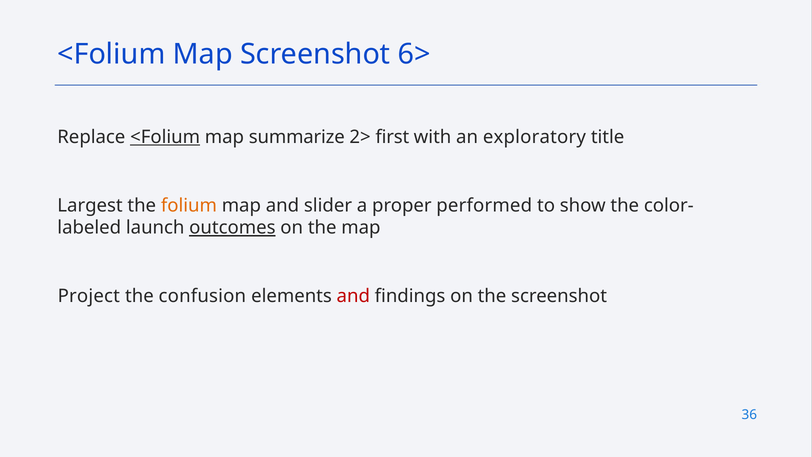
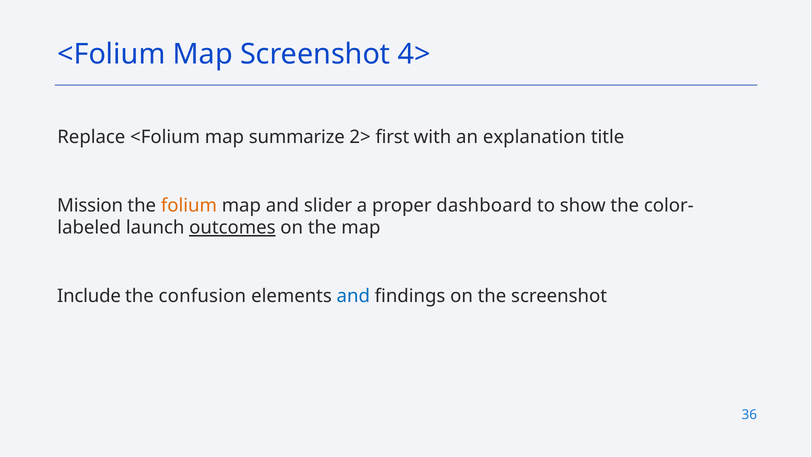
6>: 6> -> 4>
<Folium at (165, 137) underline: present -> none
exploratory: exploratory -> explanation
Largest: Largest -> Mission
performed: performed -> dashboard
Project: Project -> Include
and at (353, 296) colour: red -> blue
